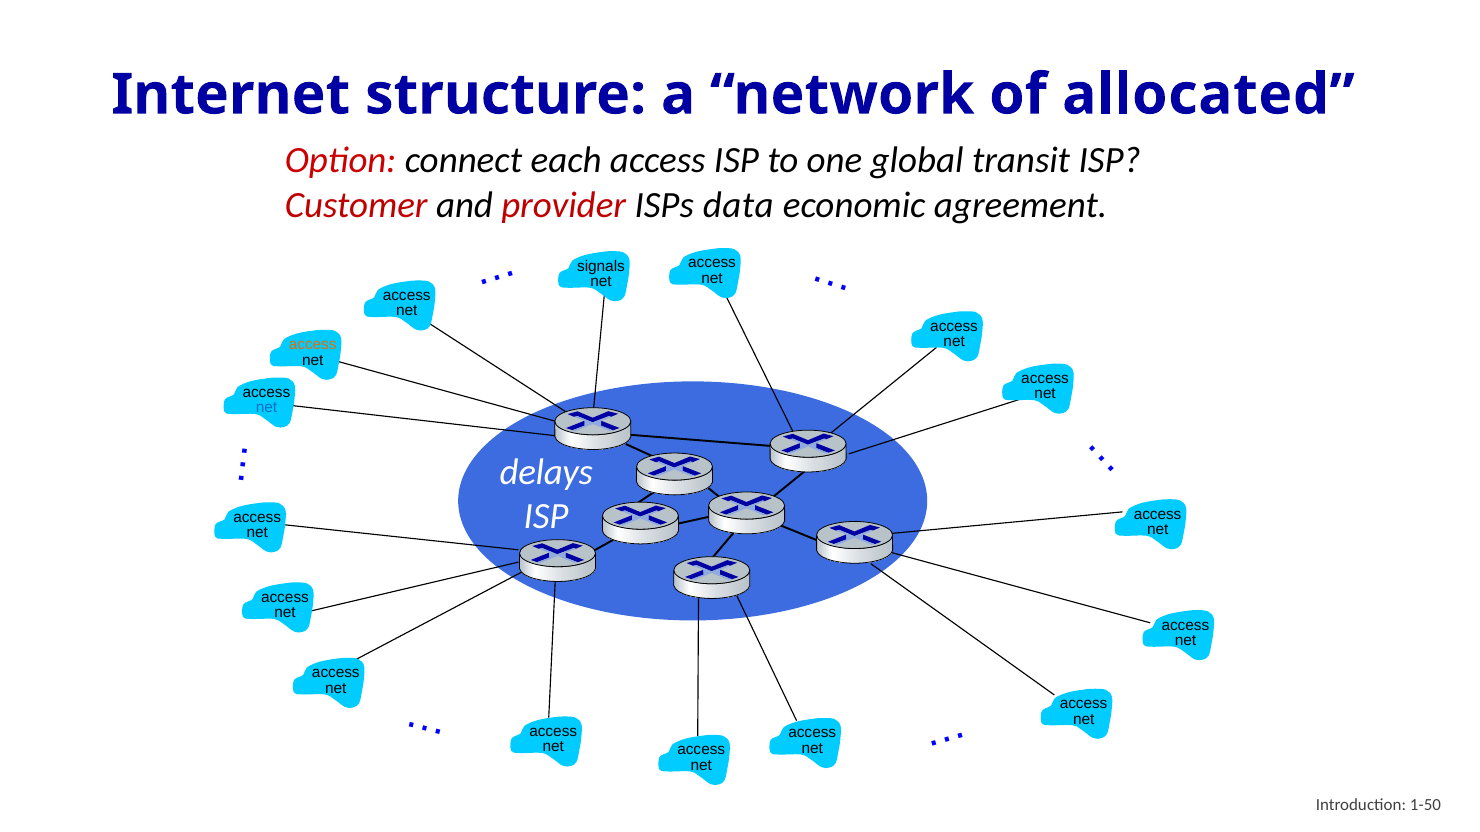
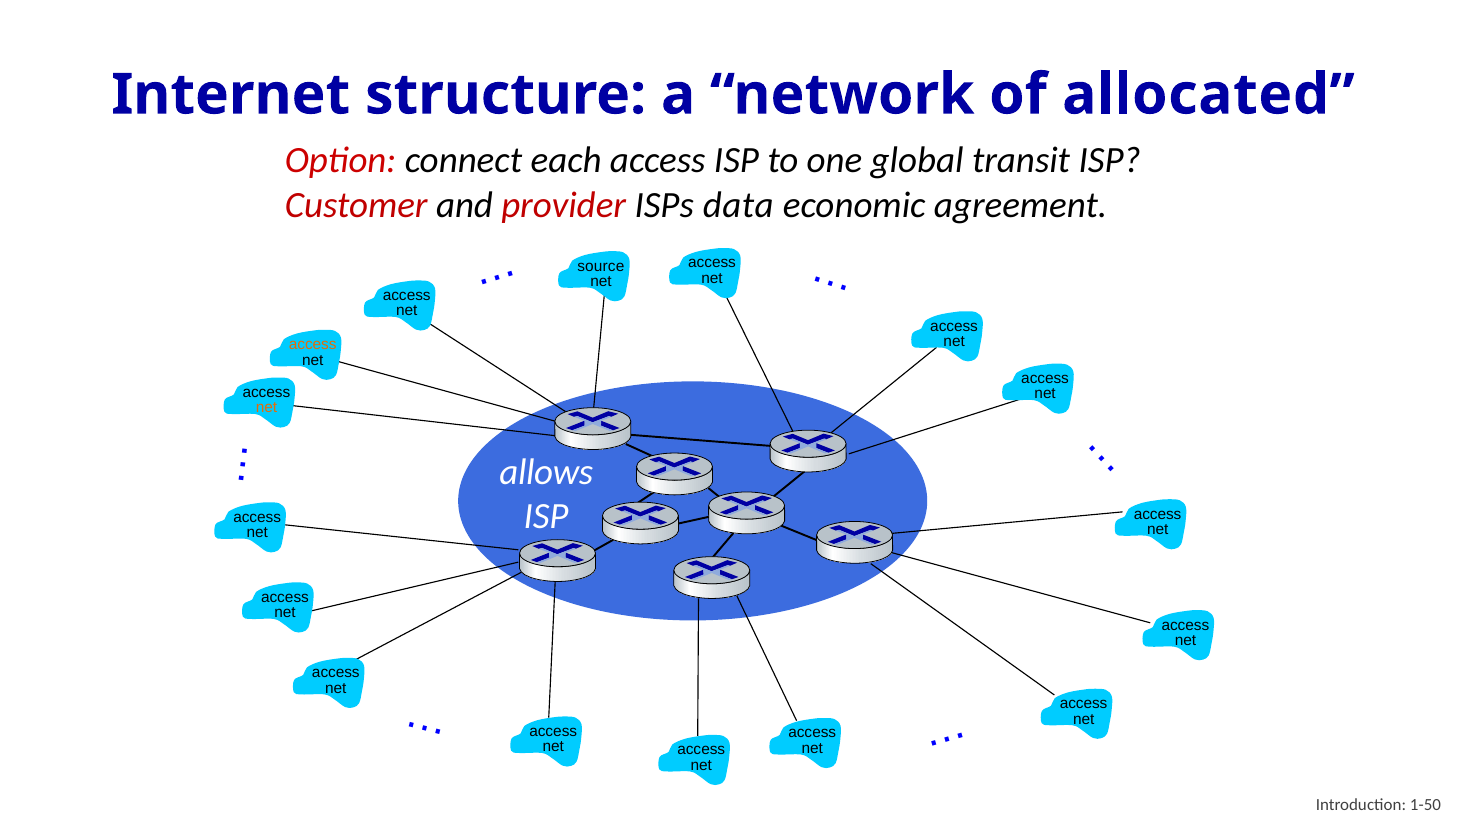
signals: signals -> source
net at (266, 408) colour: blue -> orange
delays: delays -> allows
